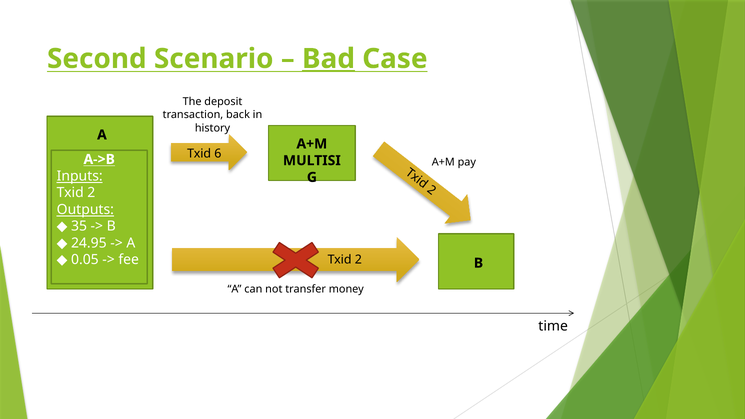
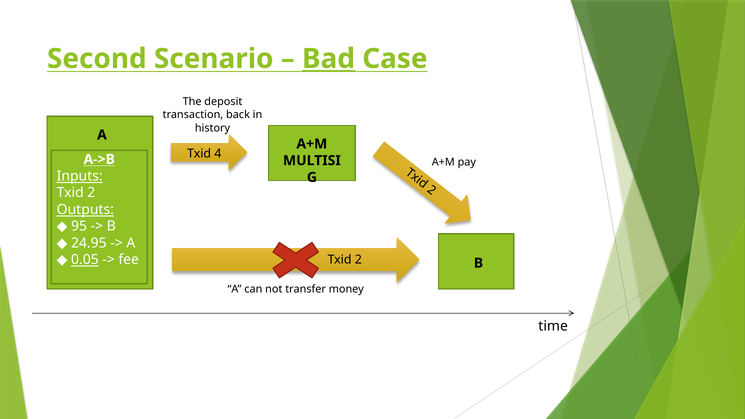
6: 6 -> 4
35: 35 -> 95
0.05 underline: none -> present
